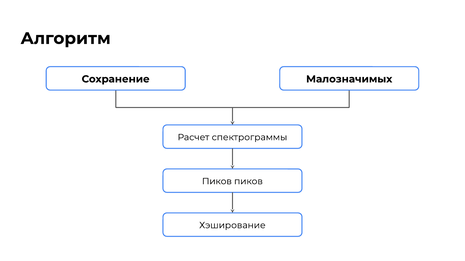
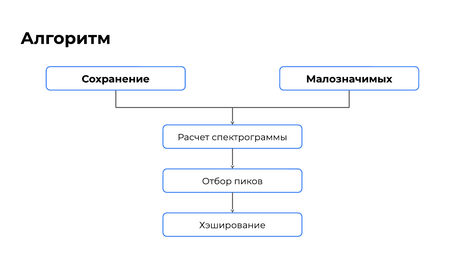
Пиков at (217, 182): Пиков -> Отбор
